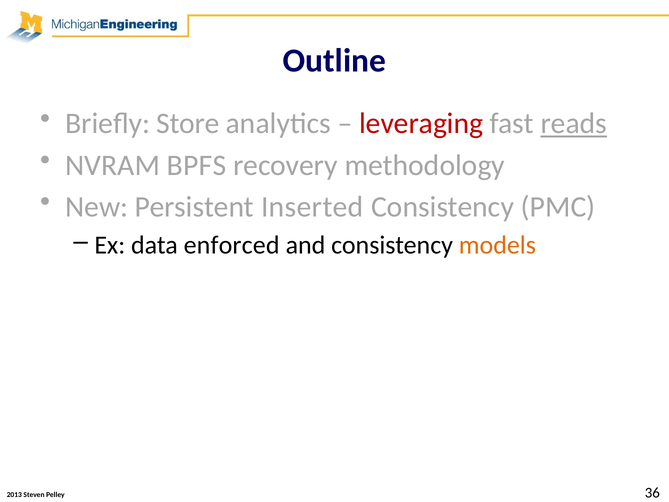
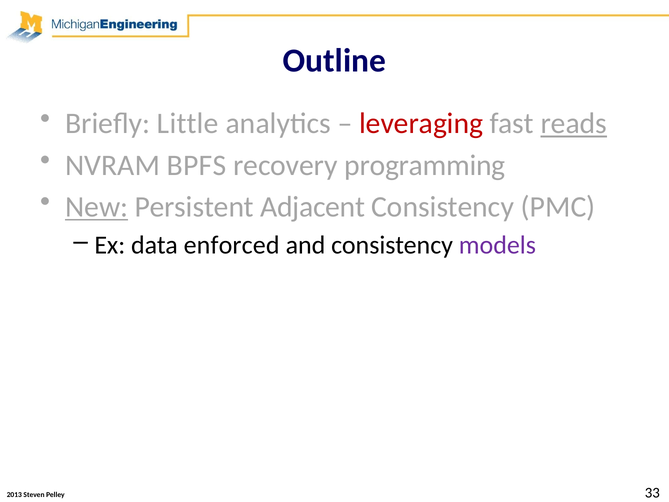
Store: Store -> Little
methodology: methodology -> programming
New underline: none -> present
Inserted: Inserted -> Adjacent
models colour: orange -> purple
36: 36 -> 33
